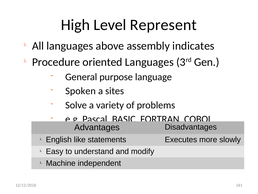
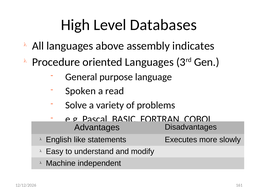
Represent: Represent -> Databases
sites: sites -> read
